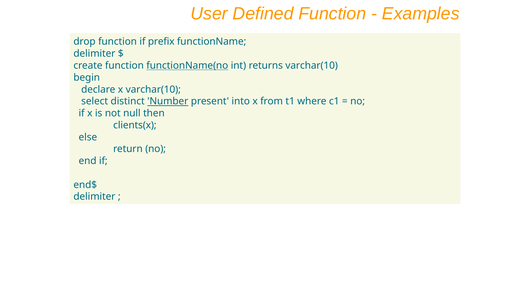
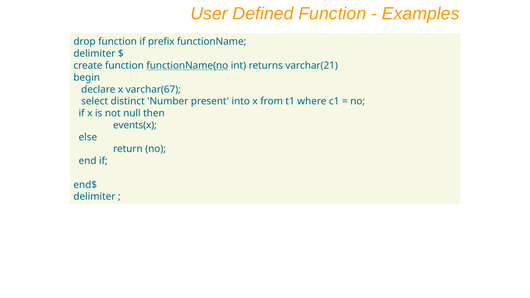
returns varchar(10: varchar(10 -> varchar(21
x varchar(10: varchar(10 -> varchar(67
Number underline: present -> none
clients(x: clients(x -> events(x
